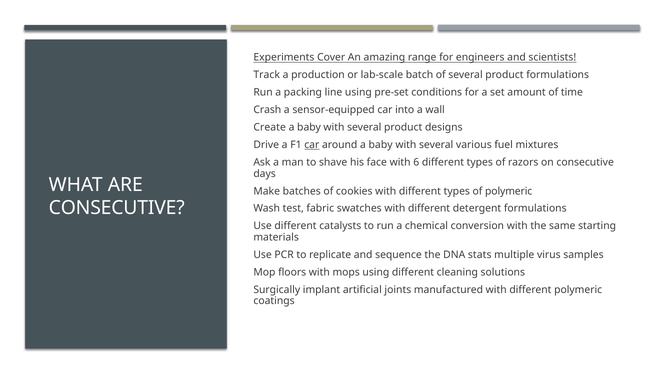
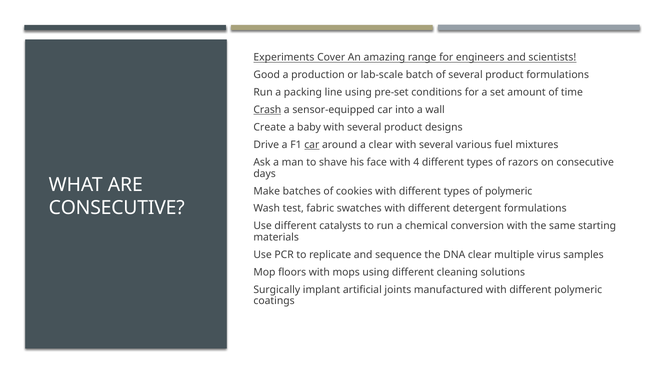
Track: Track -> Good
Crash underline: none -> present
around a baby: baby -> clear
6: 6 -> 4
DNA stats: stats -> clear
